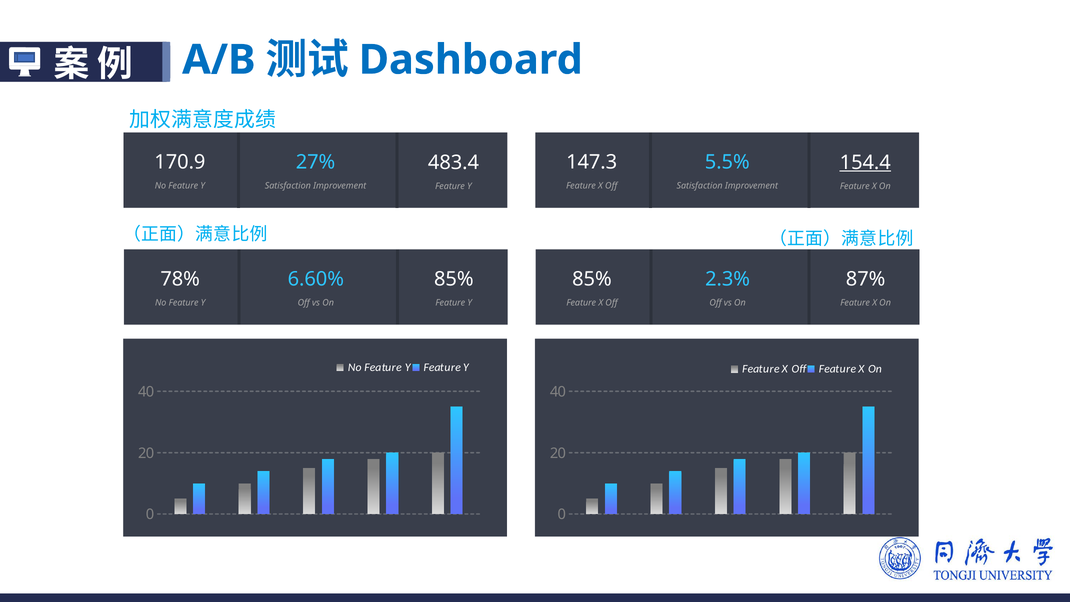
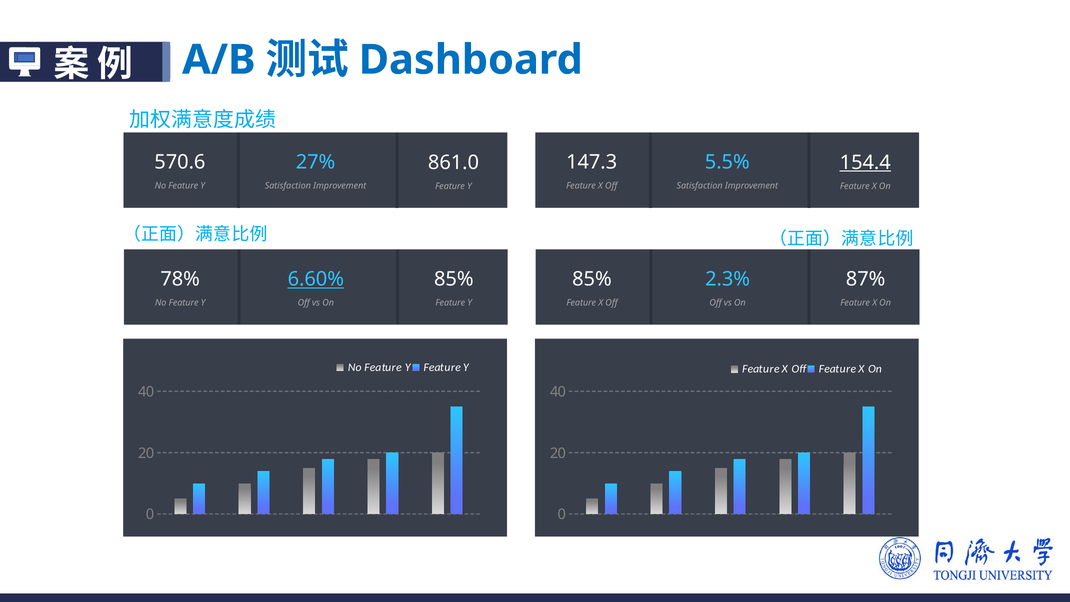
170.9: 170.9 -> 570.6
483.4: 483.4 -> 861.0
6.60% underline: none -> present
